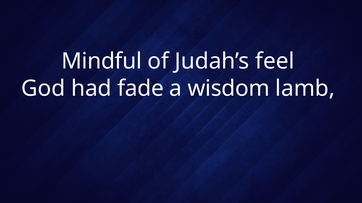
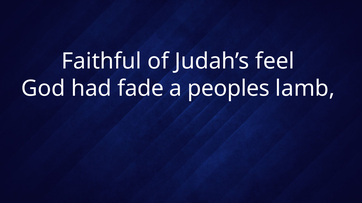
Mindful: Mindful -> Faithful
wisdom: wisdom -> peoples
